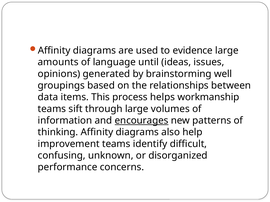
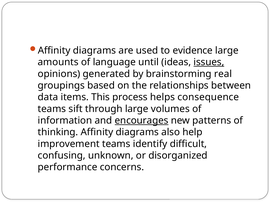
issues underline: none -> present
well: well -> real
workmanship: workmanship -> consequence
